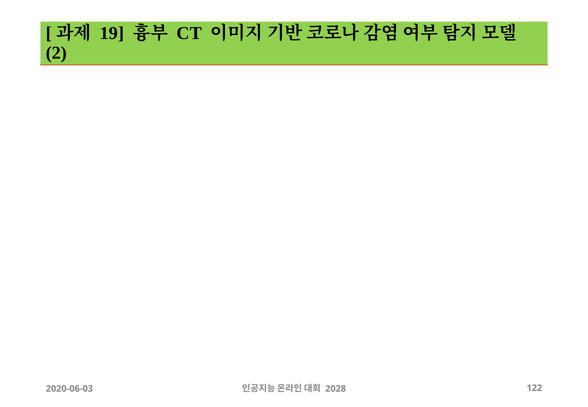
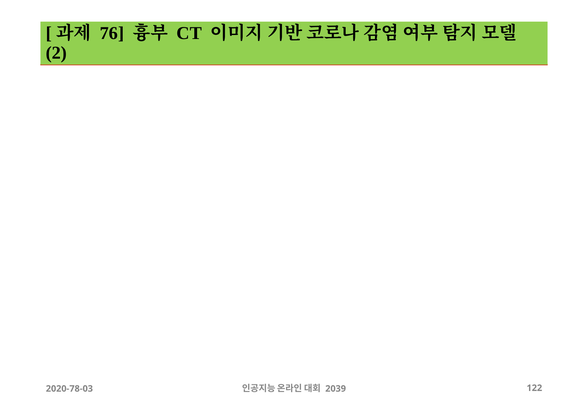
19: 19 -> 76
2020-06-03: 2020-06-03 -> 2020-78-03
2028: 2028 -> 2039
